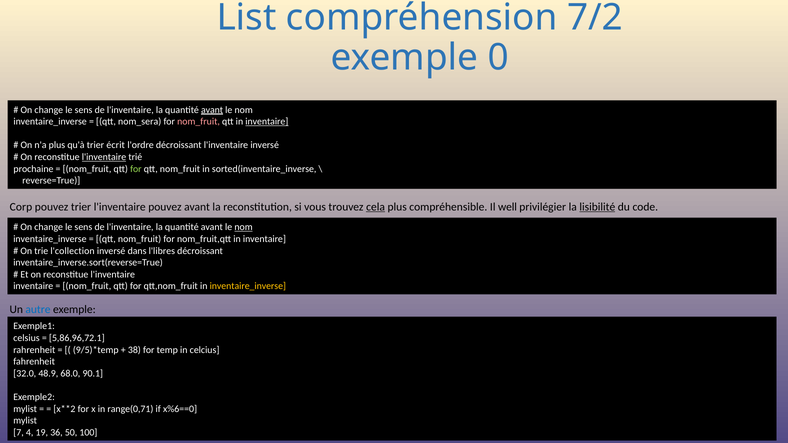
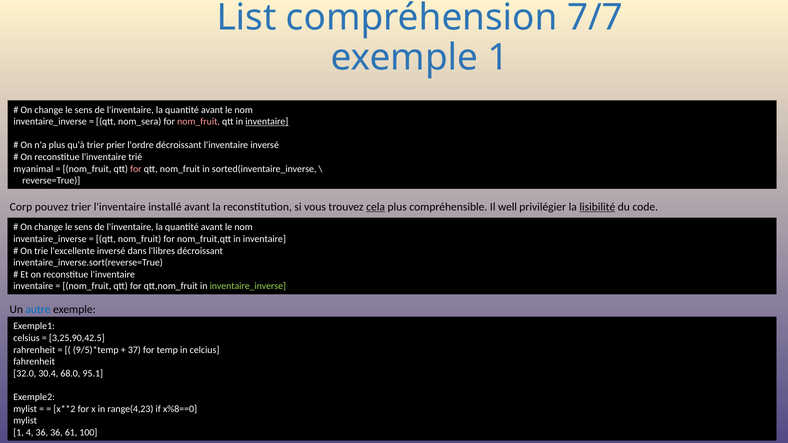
7/2: 7/2 -> 7/7
exemple 0: 0 -> 1
avant at (212, 110) underline: present -> none
écrit: écrit -> prier
l'inventaire at (104, 157) underline: present -> none
prochaine: prochaine -> myanimal
for at (136, 169) colour: light green -> pink
l'inventaire pouvez: pouvez -> installé
nom at (243, 227) underline: present -> none
l'collection: l'collection -> l'excellente
inventaire_inverse at (248, 286) colour: yellow -> light green
5,86,96,72.1: 5,86,96,72.1 -> 3,25,90,42.5
38: 38 -> 37
48.9: 48.9 -> 30.4
90.1: 90.1 -> 95.1
range(0,71: range(0,71 -> range(4,23
x%6==0: x%6==0 -> x%8==0
7 at (19, 433): 7 -> 1
4 19: 19 -> 36
50: 50 -> 61
